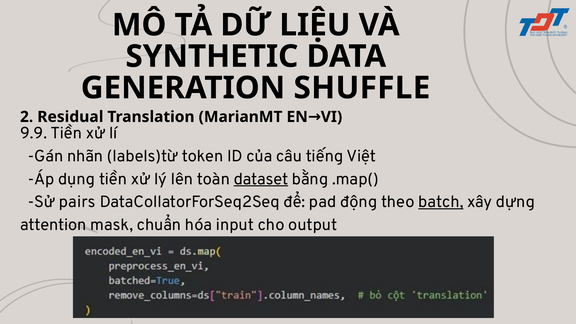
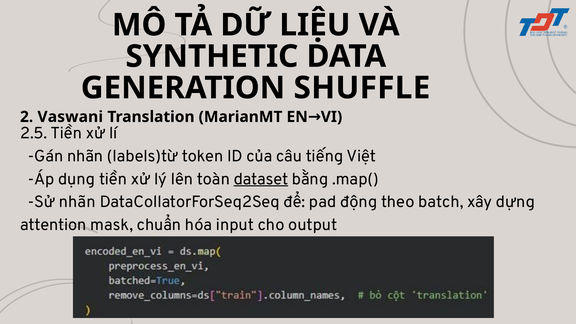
Residual: Residual -> Vaswani
9.9: 9.9 -> 2.5
Sử pairs: pairs -> nhãn
batch underline: present -> none
